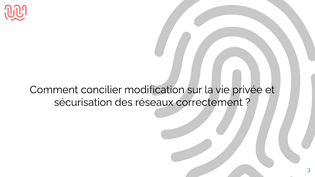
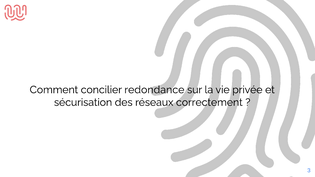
modification: modification -> redondance
